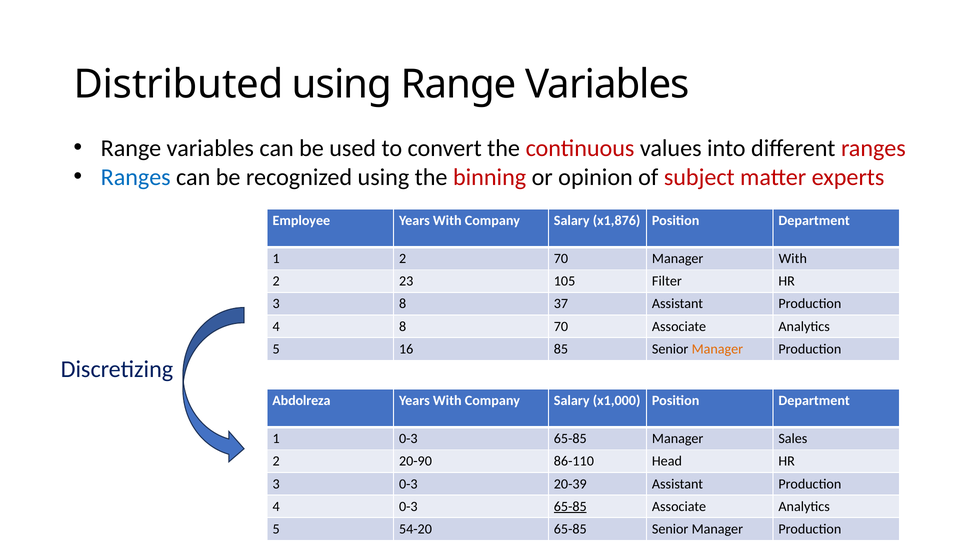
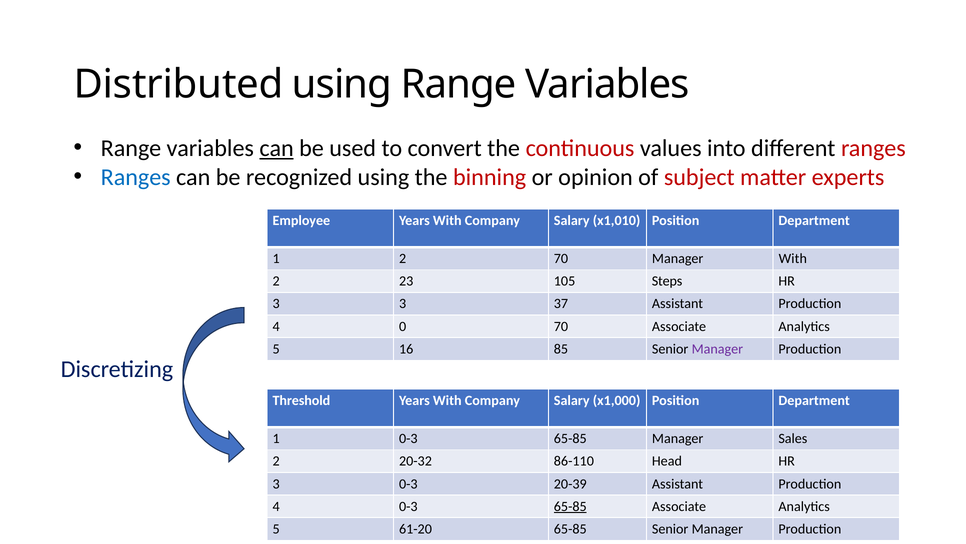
can at (277, 148) underline: none -> present
x1,876: x1,876 -> x1,010
Filter: Filter -> Steps
3 8: 8 -> 3
4 8: 8 -> 0
Manager at (717, 349) colour: orange -> purple
Abdolreza: Abdolreza -> Threshold
20-90: 20-90 -> 20-32
54-20: 54-20 -> 61-20
